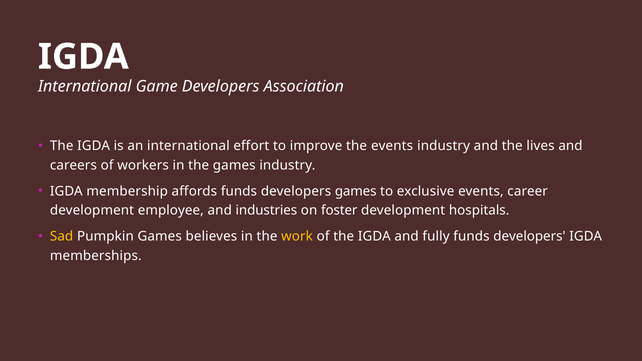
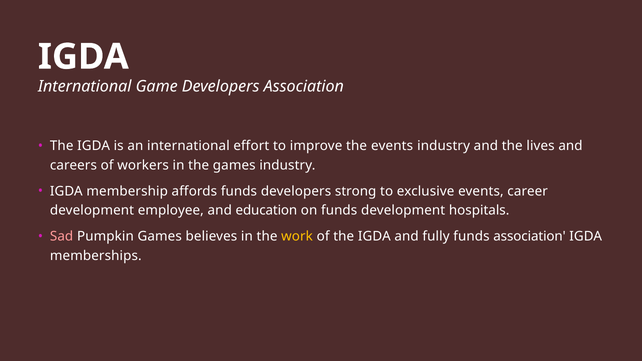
developers games: games -> strong
industries: industries -> education
on foster: foster -> funds
Sad colour: yellow -> pink
fully funds developers: developers -> association
